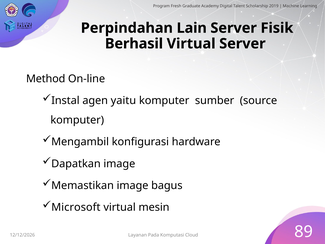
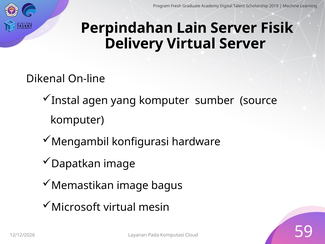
Berhasil: Berhasil -> Delivery
Method: Method -> Dikenal
yaitu: yaitu -> yang
89: 89 -> 59
